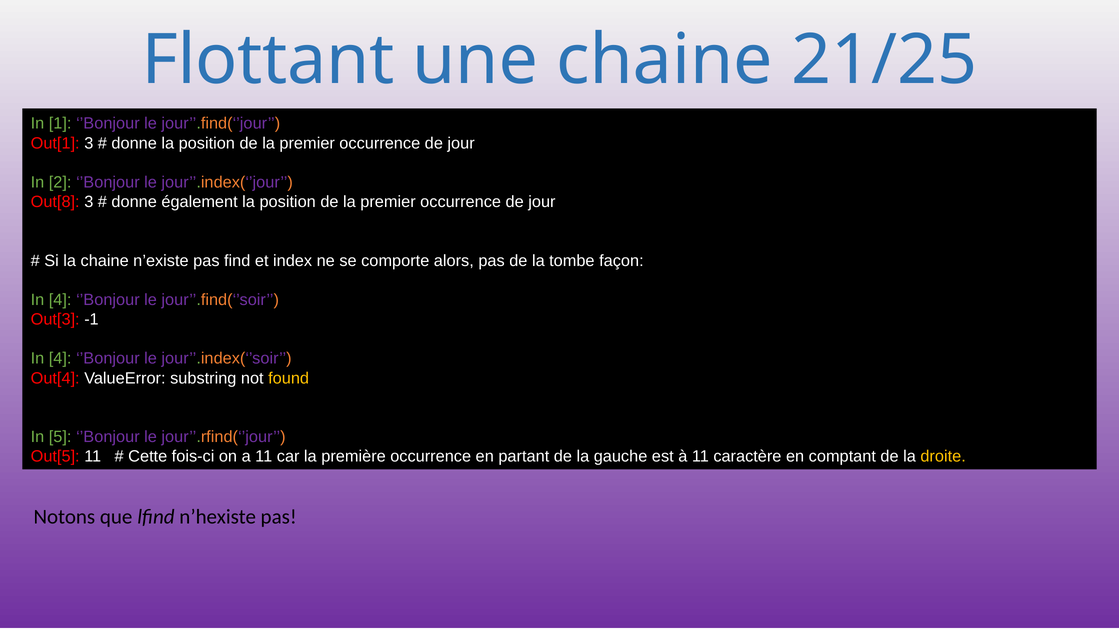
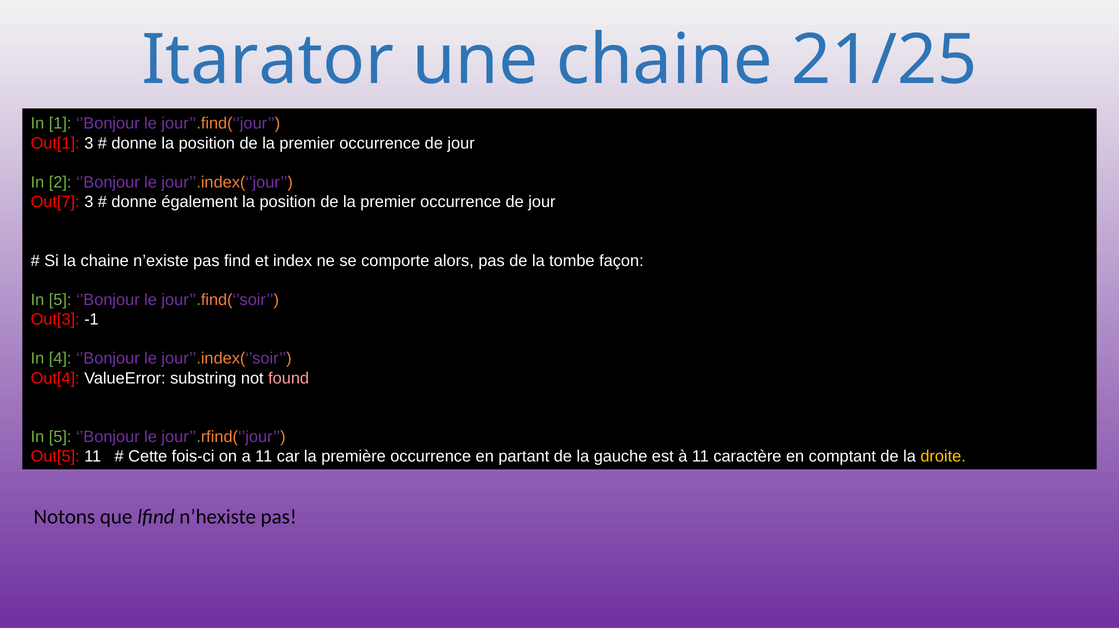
Flottant: Flottant -> Itarator
Out[8: Out[8 -> Out[7
4 at (60, 300): 4 -> 5
found colour: yellow -> pink
